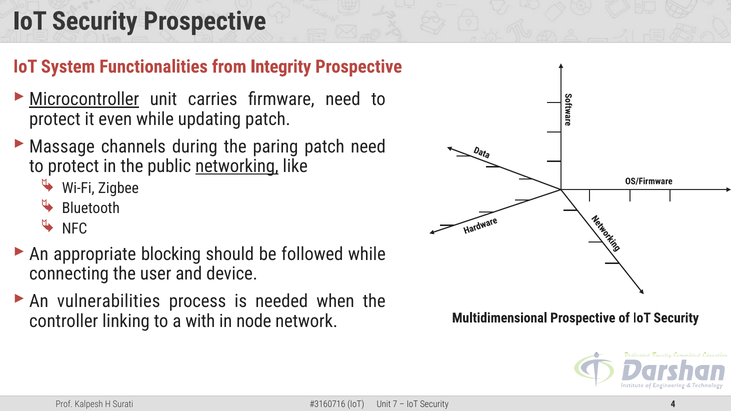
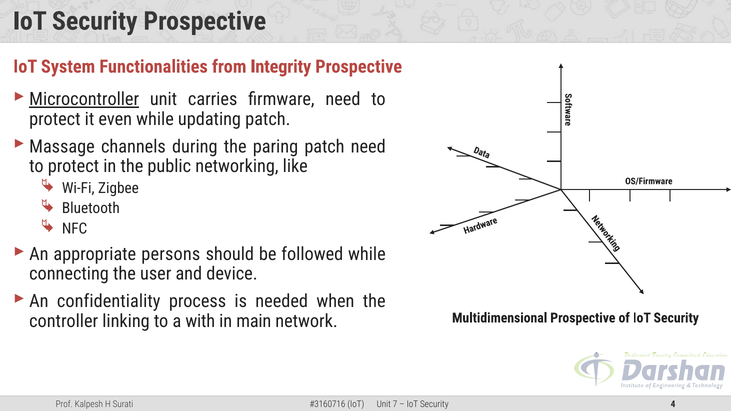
networking underline: present -> none
blocking: blocking -> persons
vulnerabilities: vulnerabilities -> confidentiality
node: node -> main
